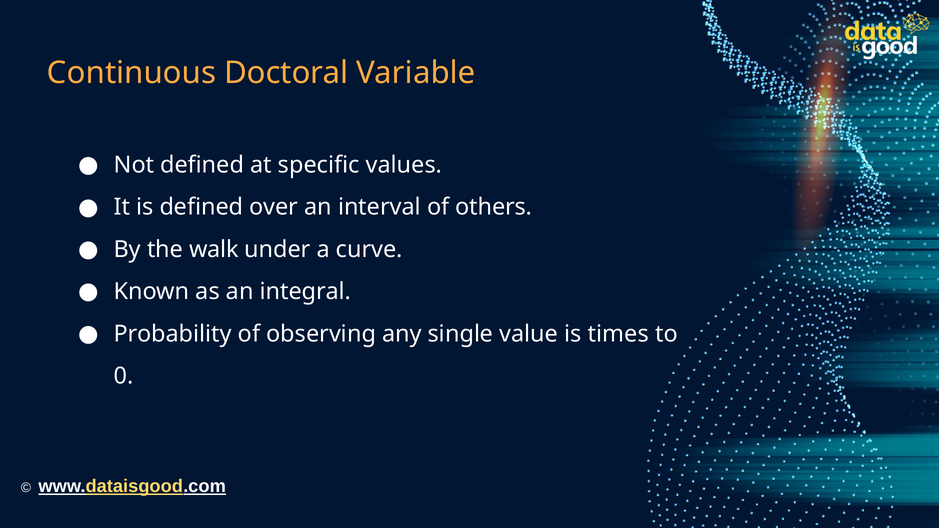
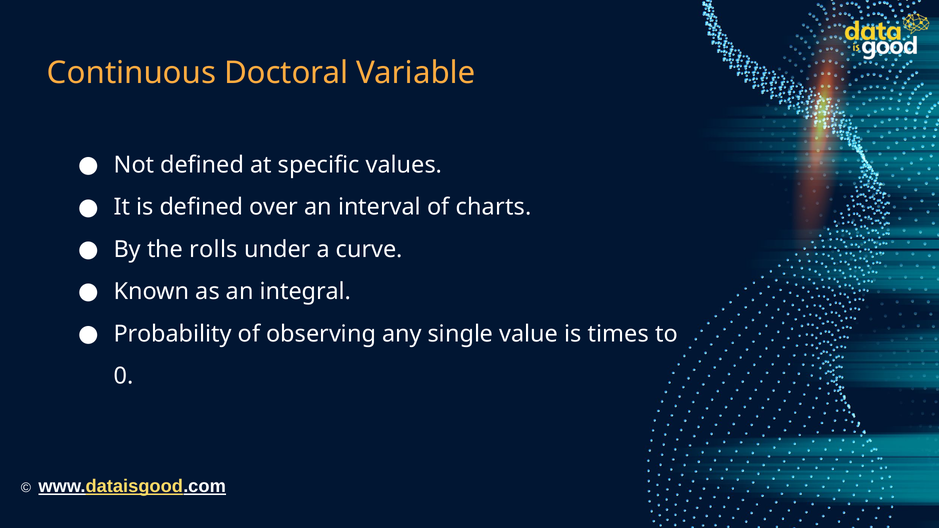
others: others -> charts
walk: walk -> rolls
